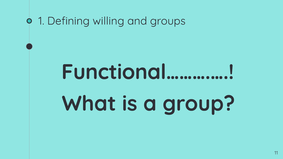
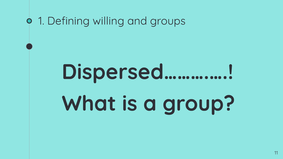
Functional……….…: Functional……….… -> Dispersed……….…
